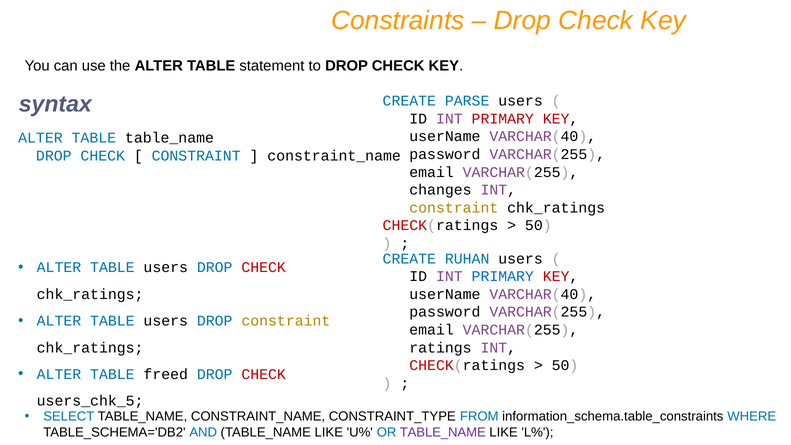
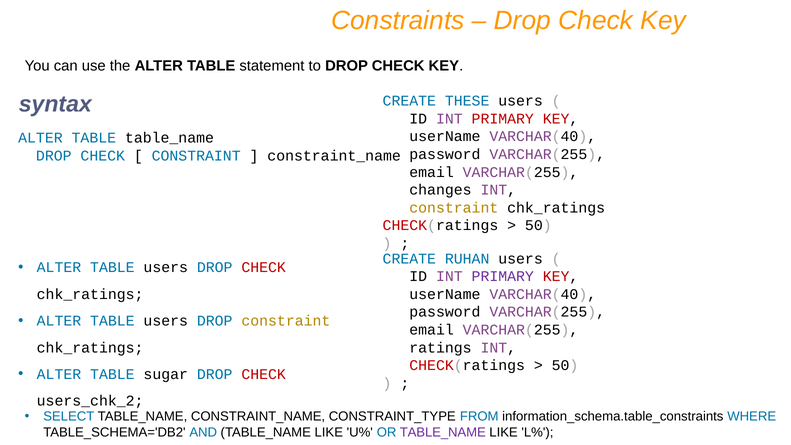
PARSE: PARSE -> THESE
PRIMARY at (503, 276) colour: blue -> purple
freed: freed -> sugar
users_chk_5: users_chk_5 -> users_chk_2
